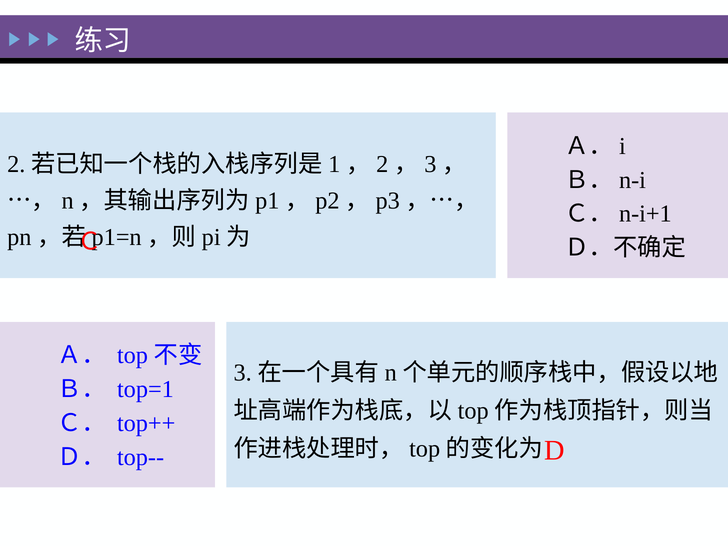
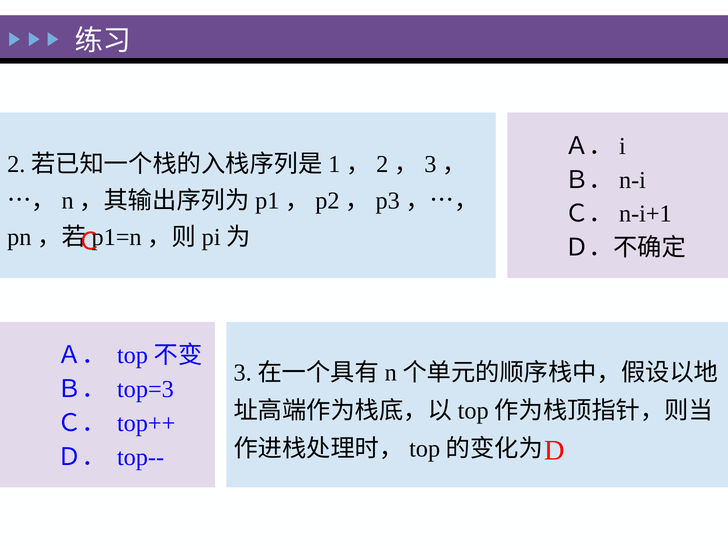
top=1: top=1 -> top=3
